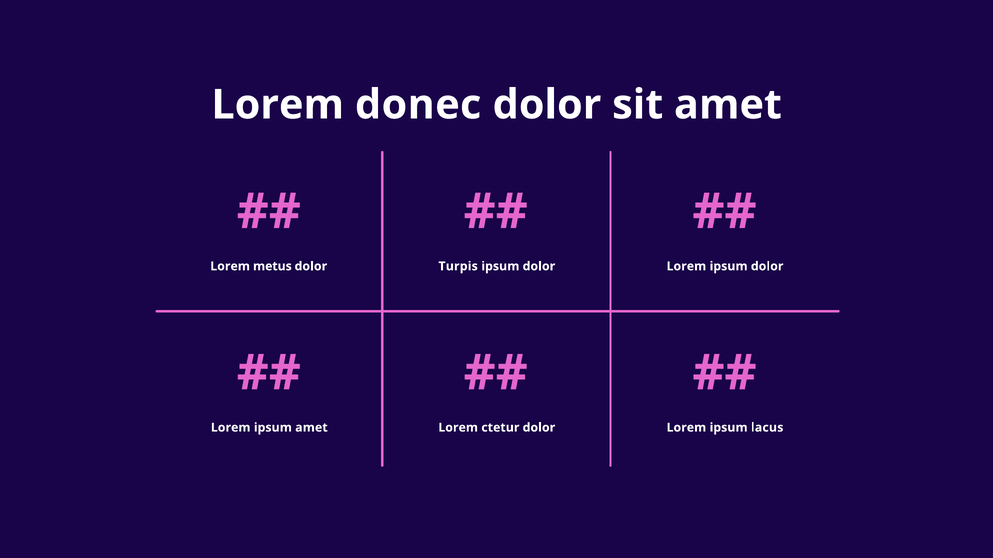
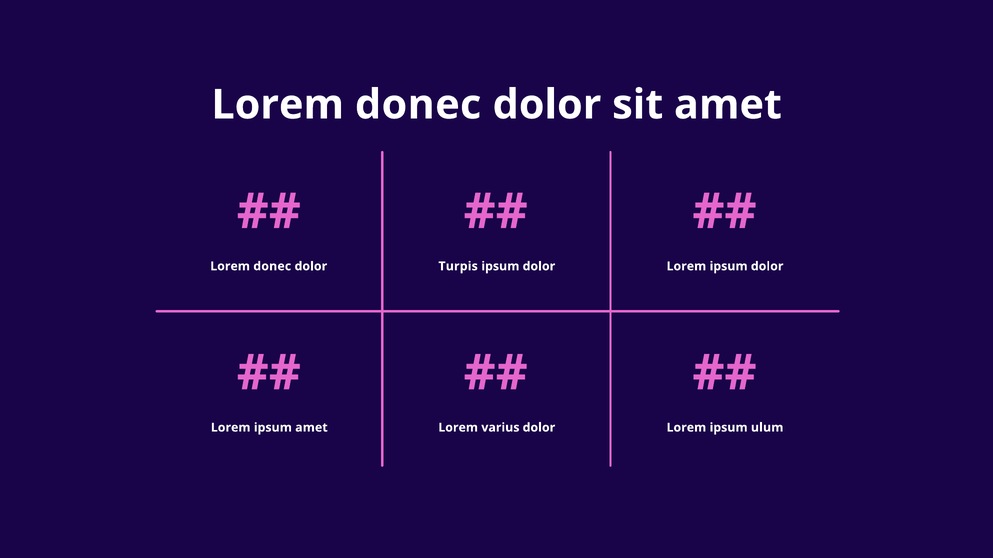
metus at (272, 266): metus -> donec
ctetur: ctetur -> varius
lacus: lacus -> ulum
